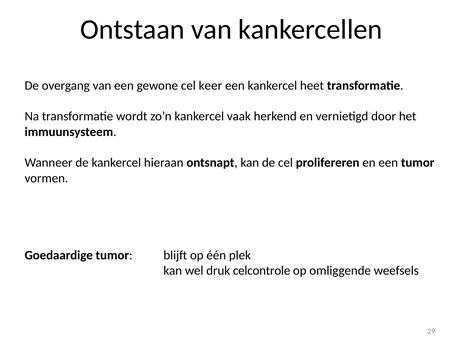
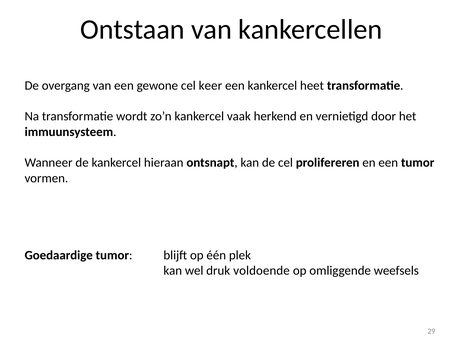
celcontrole: celcontrole -> voldoende
